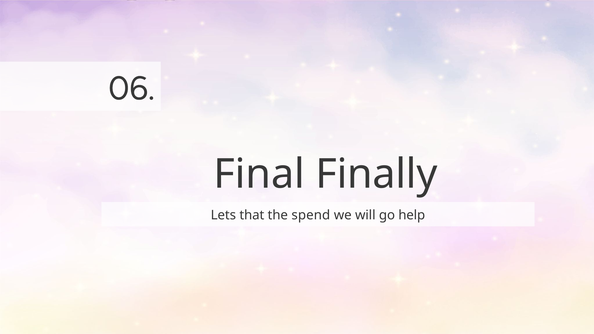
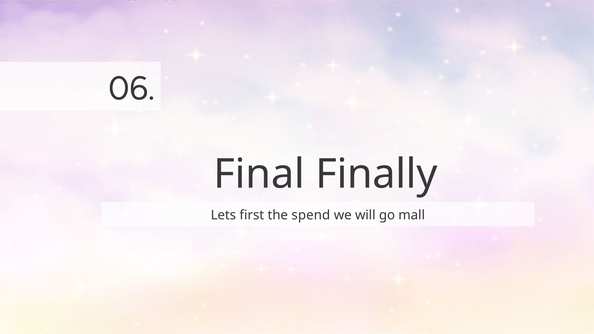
that: that -> first
help: help -> mall
